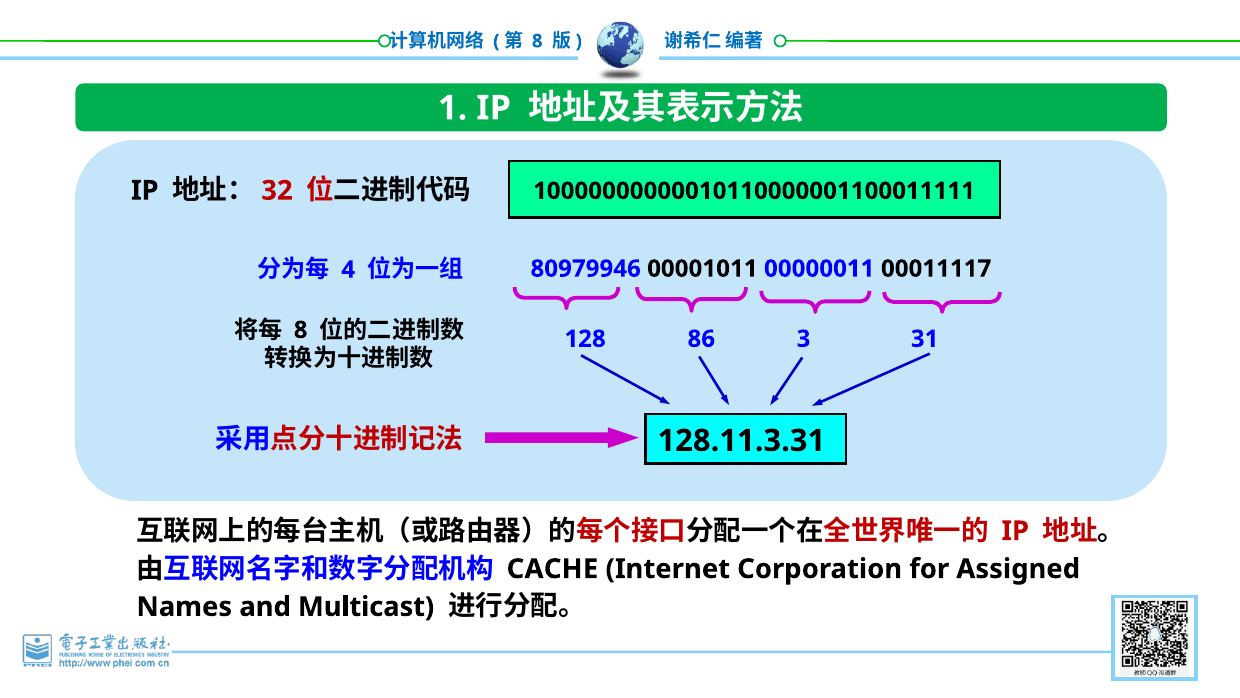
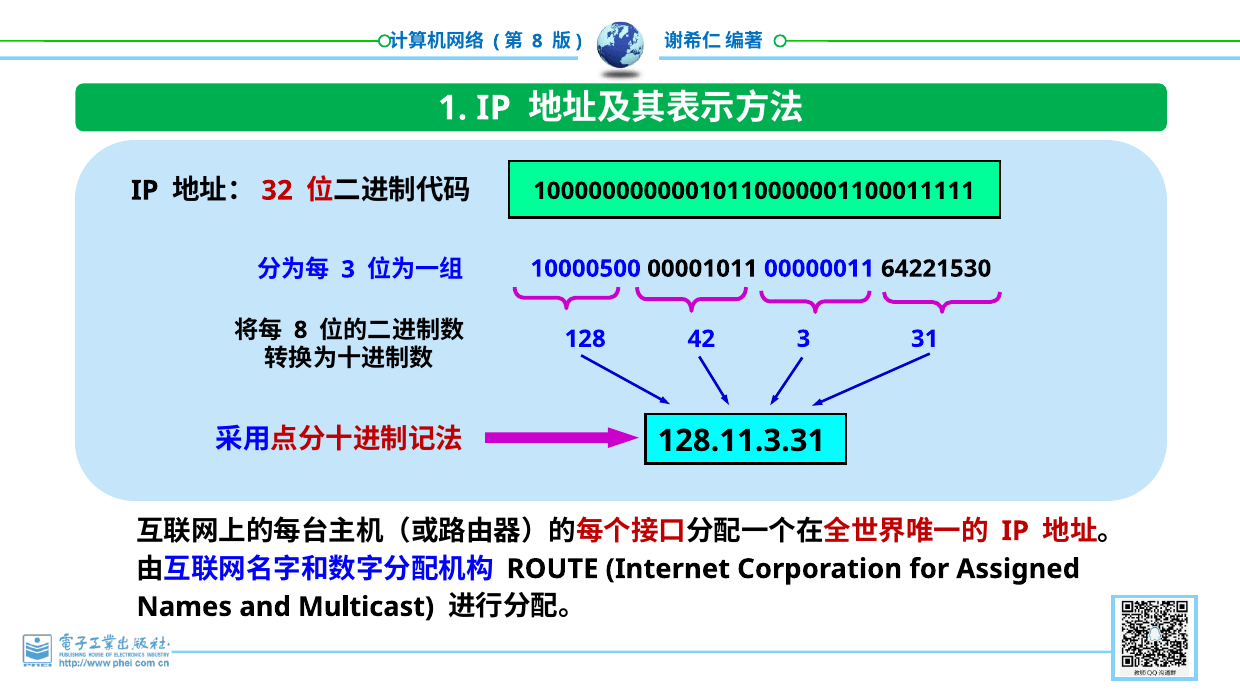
4 at (348, 269): 4 -> 3
80979946: 80979946 -> 10000500
00011117: 00011117 -> 64221530
86: 86 -> 42
CACHE: CACHE -> ROUTE
